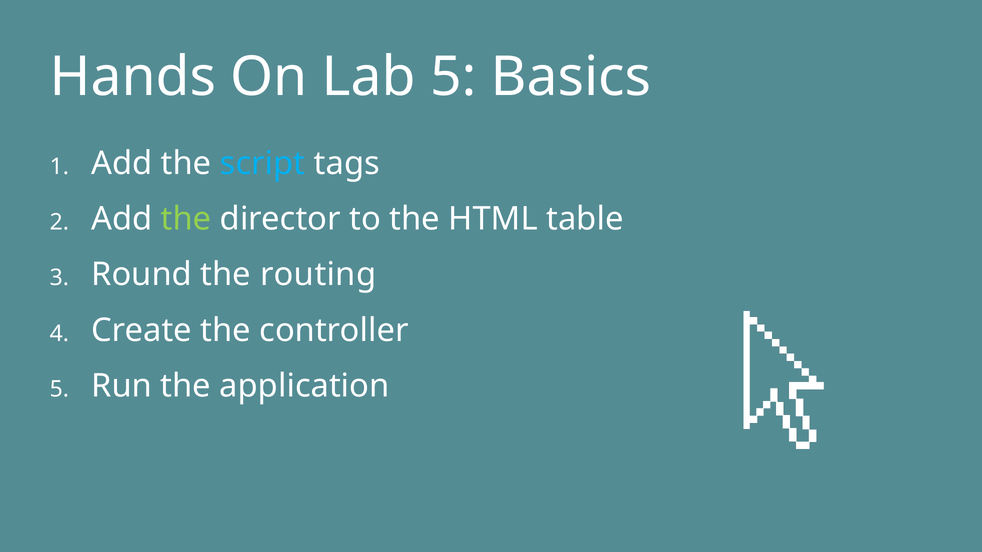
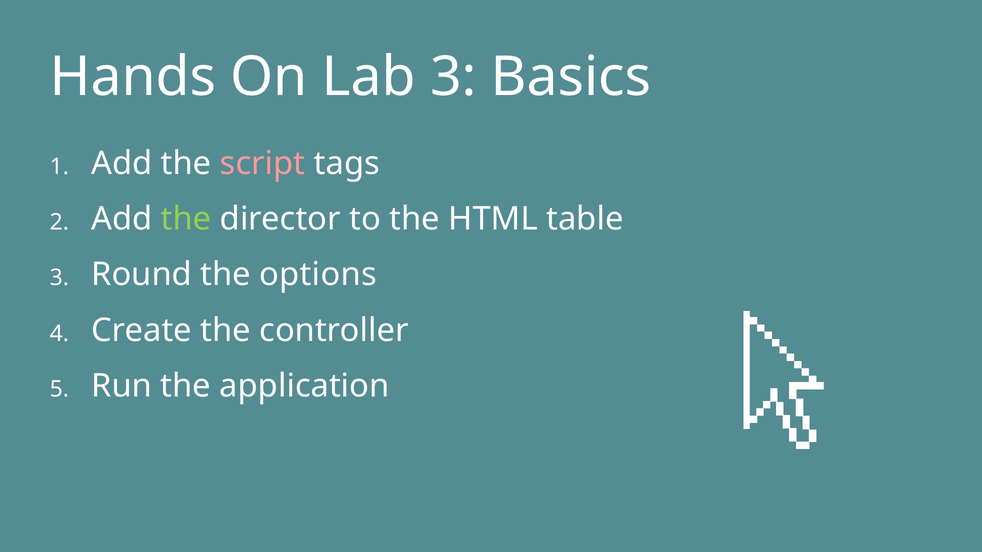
Lab 5: 5 -> 3
script colour: light blue -> pink
routing: routing -> options
